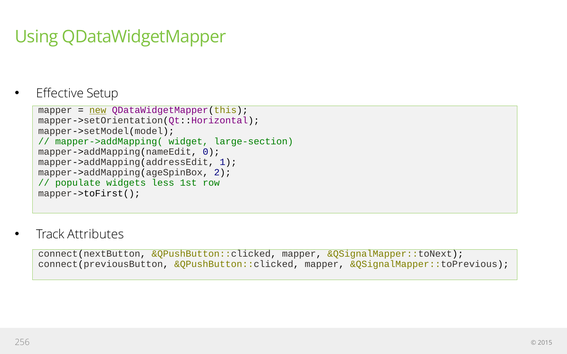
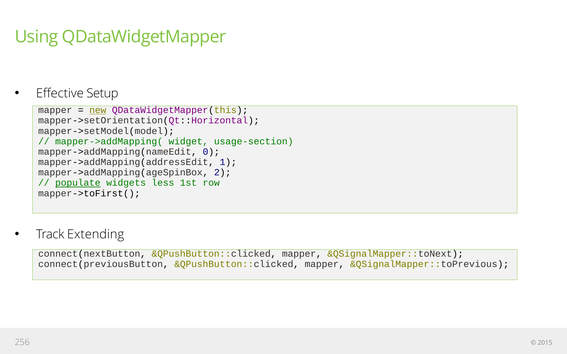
large-section: large-section -> usage-section
populate underline: none -> present
Attributes: Attributes -> Extending
